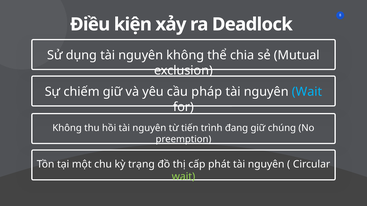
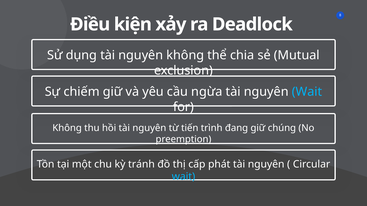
pháp: pháp -> ngừa
trạng: trạng -> tránh
wait at (183, 177) colour: light green -> light blue
